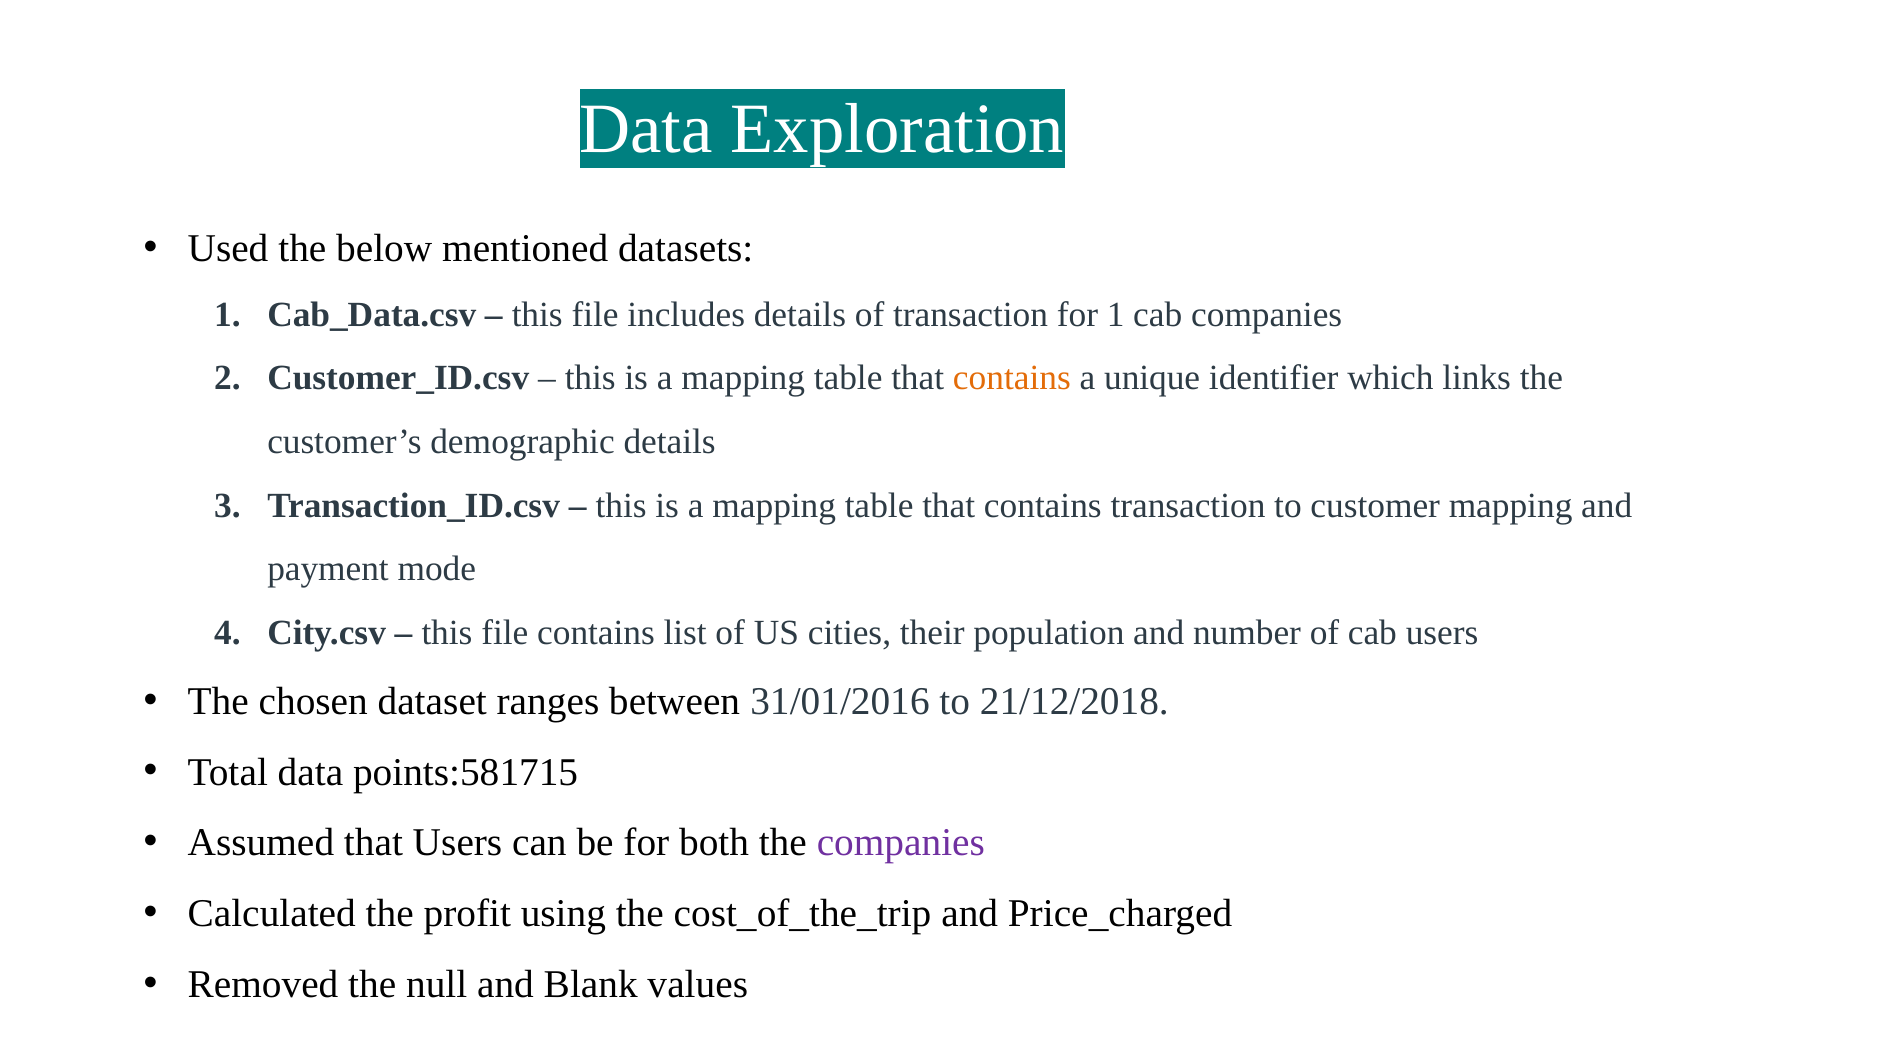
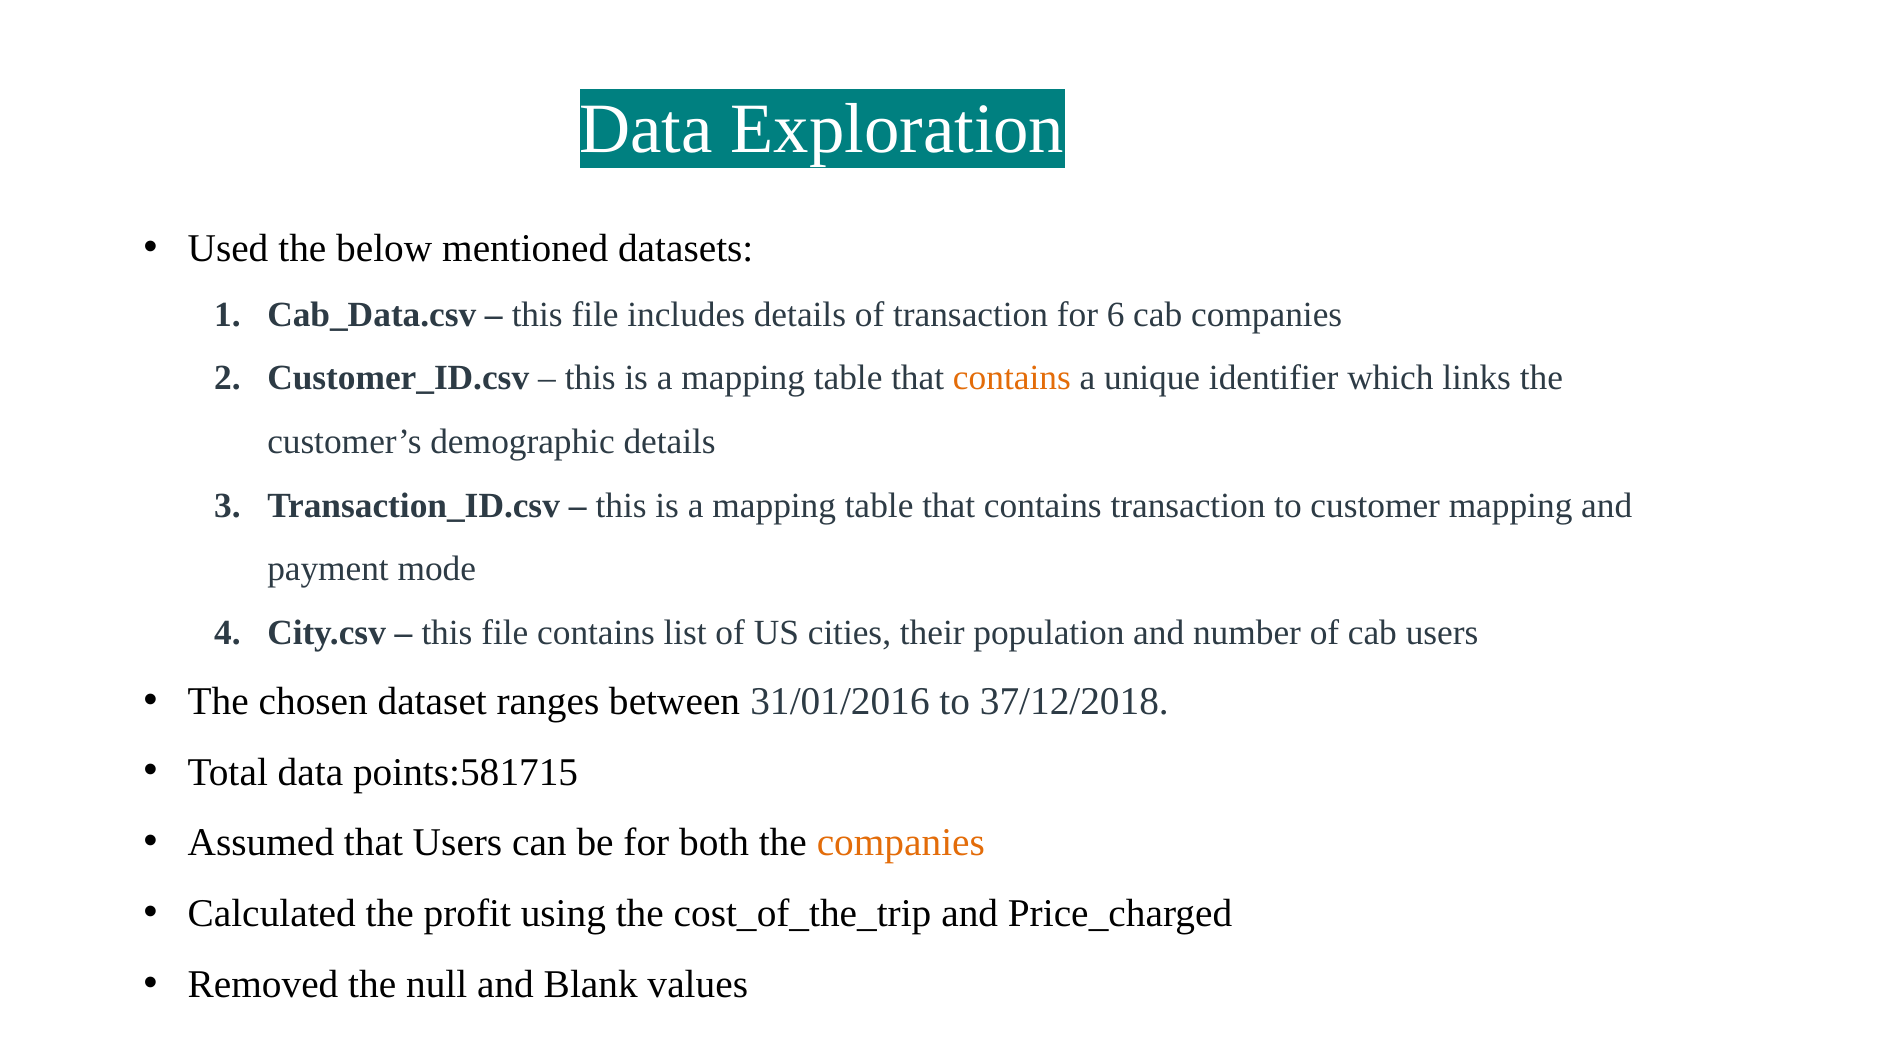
for 1: 1 -> 6
21/12/2018: 21/12/2018 -> 37/12/2018
companies at (901, 843) colour: purple -> orange
